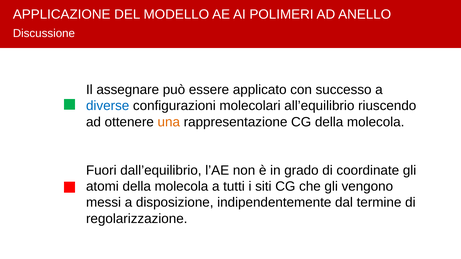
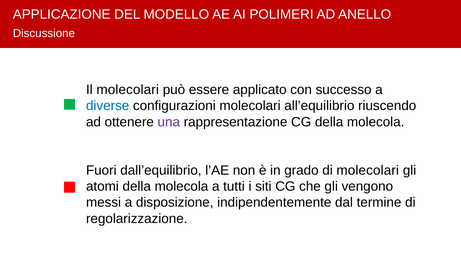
Il assegnare: assegnare -> molecolari
una colour: orange -> purple
di coordinate: coordinate -> molecolari
